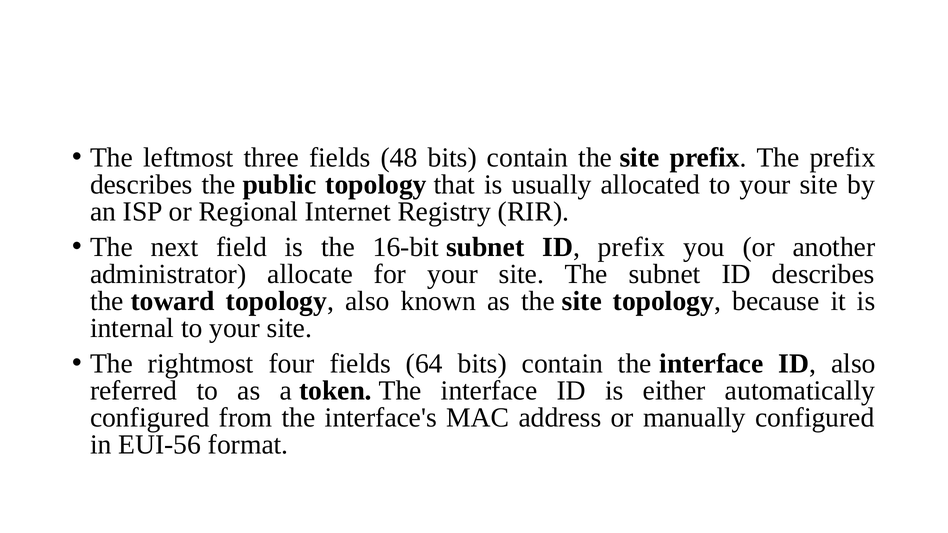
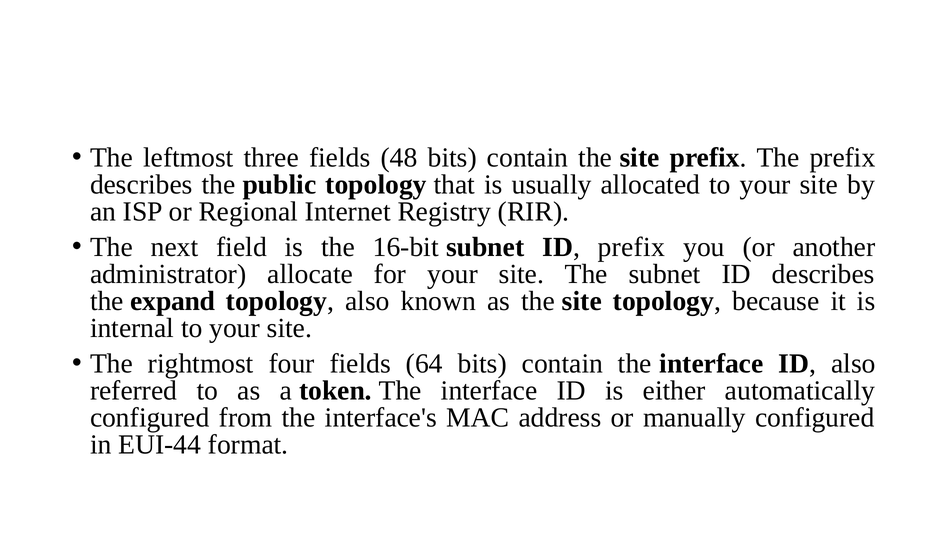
toward: toward -> expand
EUI-56: EUI-56 -> EUI-44
